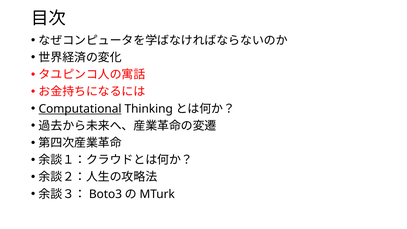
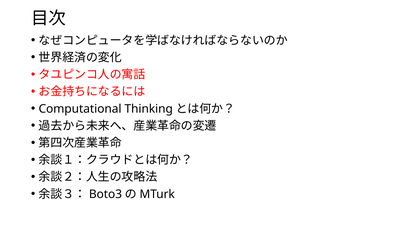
Computational underline: present -> none
